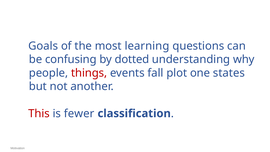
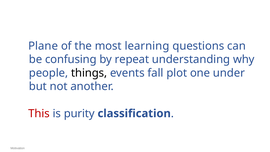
Goals: Goals -> Plane
dotted: dotted -> repeat
things colour: red -> black
states: states -> under
fewer: fewer -> purity
